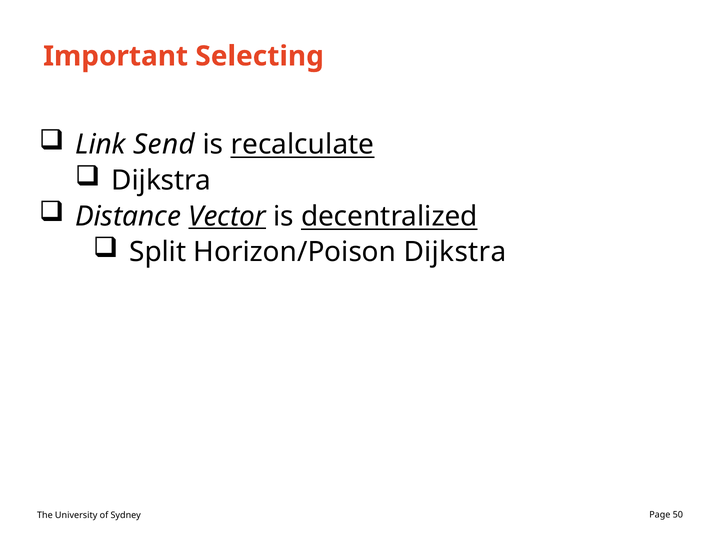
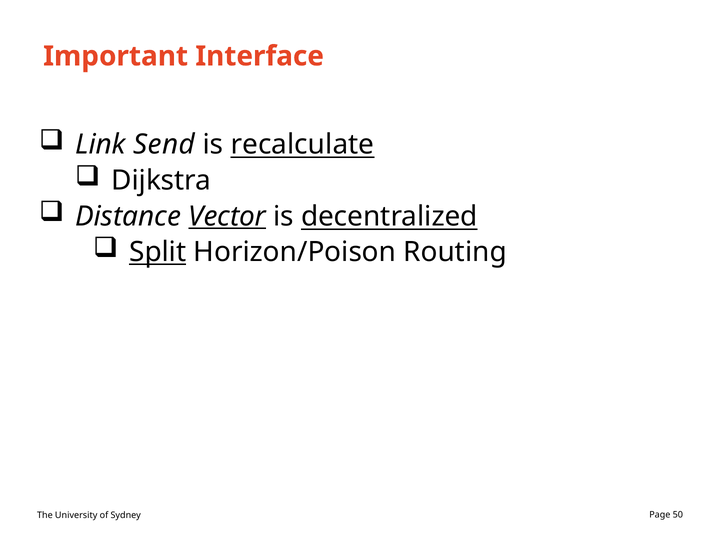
Selecting: Selecting -> Interface
Split underline: none -> present
Horizon/Poison Dijkstra: Dijkstra -> Routing
